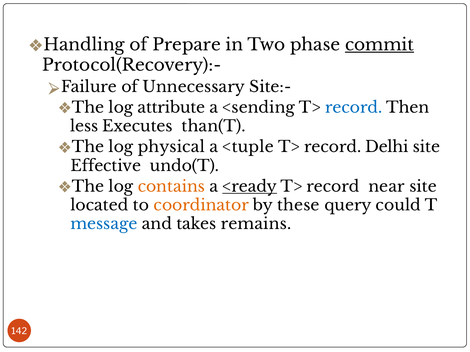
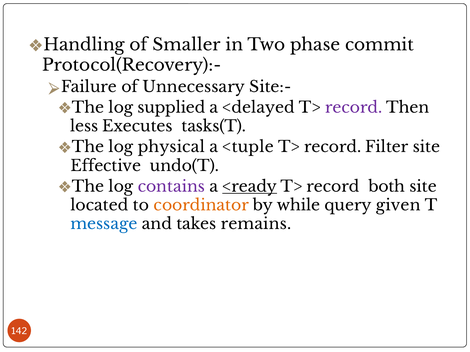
Prepare: Prepare -> Smaller
commit underline: present -> none
attribute: attribute -> supplied
<sending: <sending -> <delayed
record at (354, 108) colour: blue -> purple
than(T: than(T -> tasks(T
Delhi: Delhi -> Filter
contains colour: orange -> purple
near: near -> both
these: these -> while
could: could -> given
